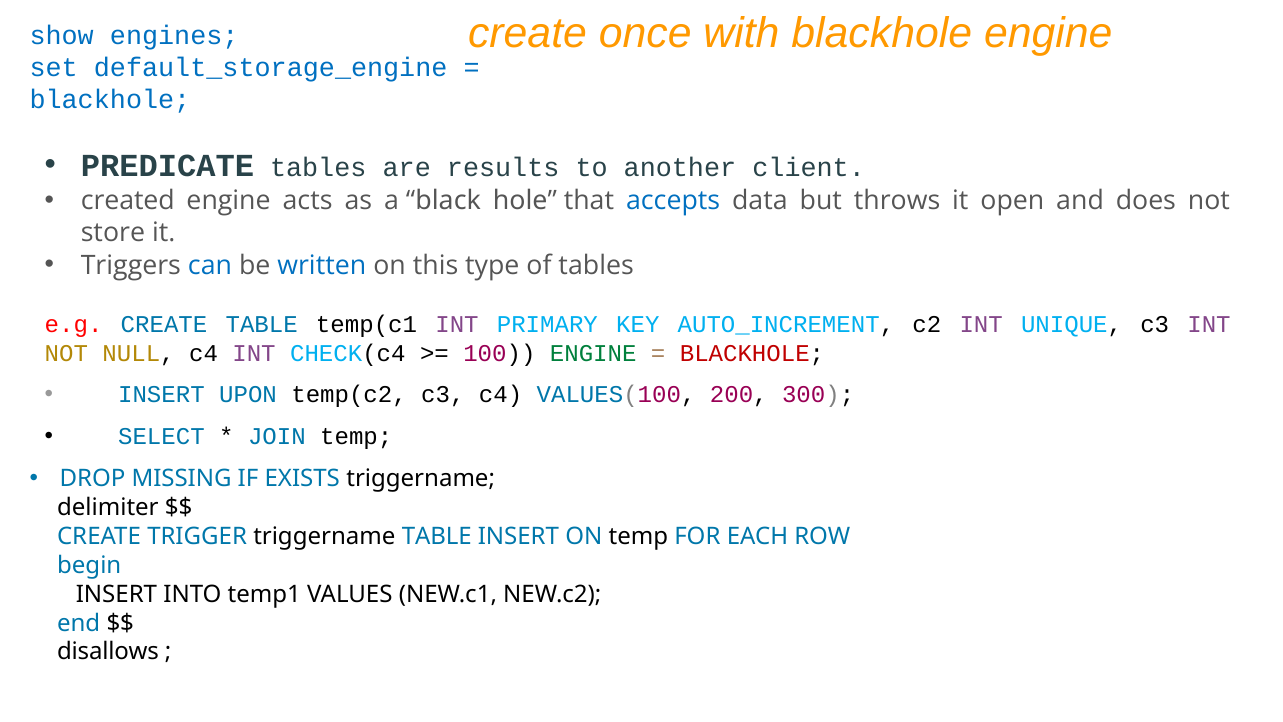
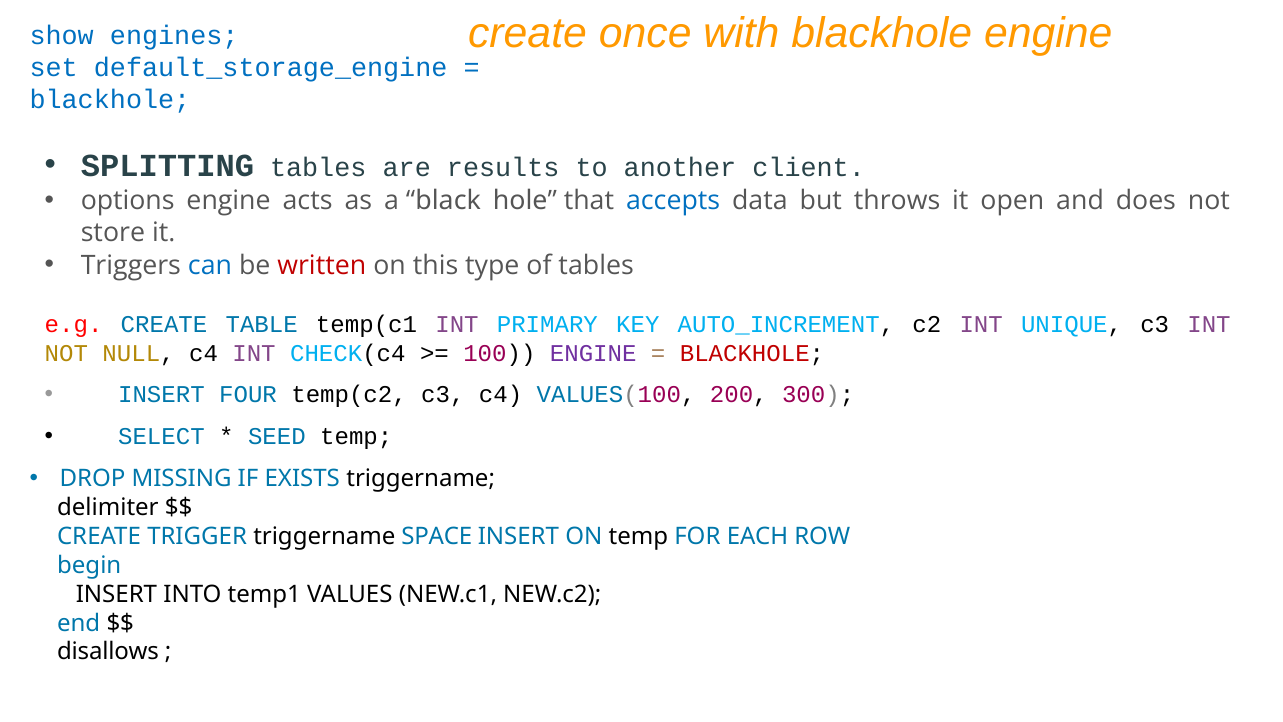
PREDICATE: PREDICATE -> SPLITTING
created: created -> options
written colour: blue -> red
ENGINE at (593, 353) colour: green -> purple
UPON: UPON -> FOUR
JOIN: JOIN -> SEED
triggername TABLE: TABLE -> SPACE
